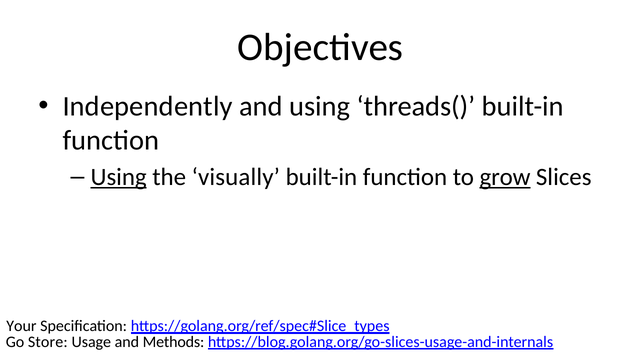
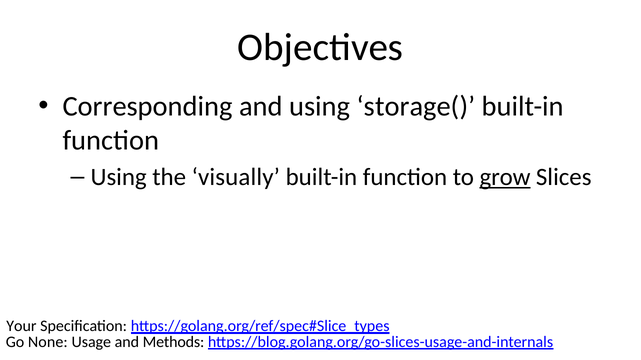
Independently: Independently -> Corresponding
threads(: threads( -> storage(
Using at (119, 177) underline: present -> none
Store: Store -> None
